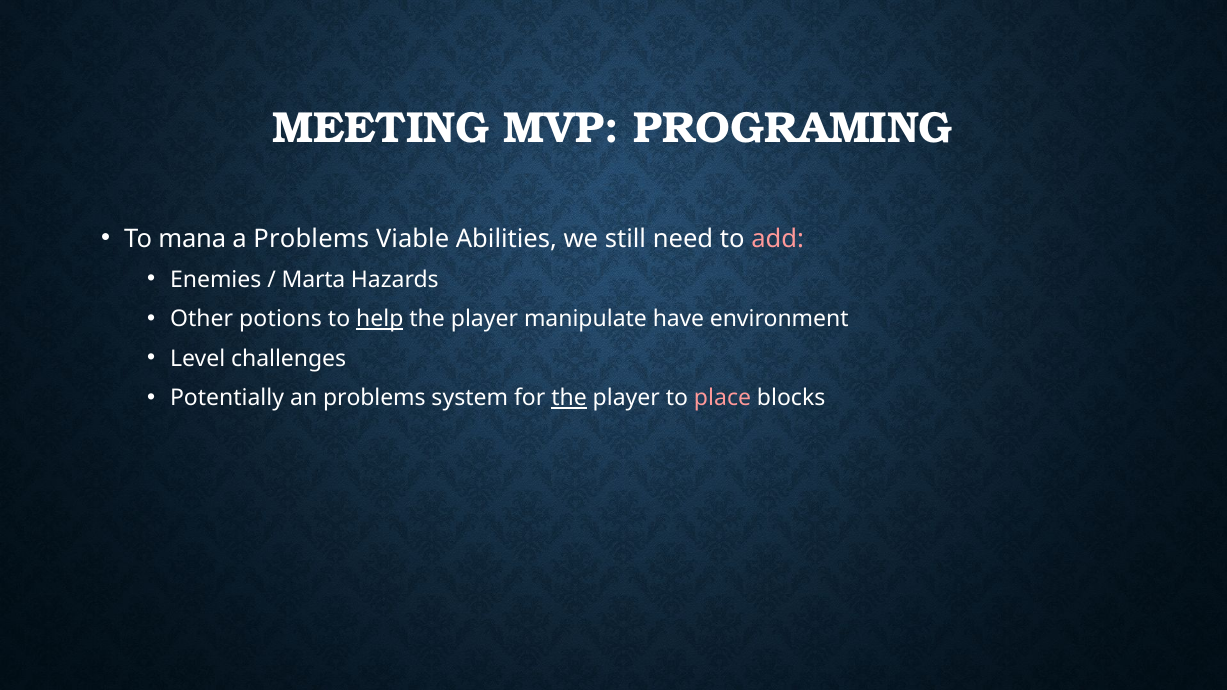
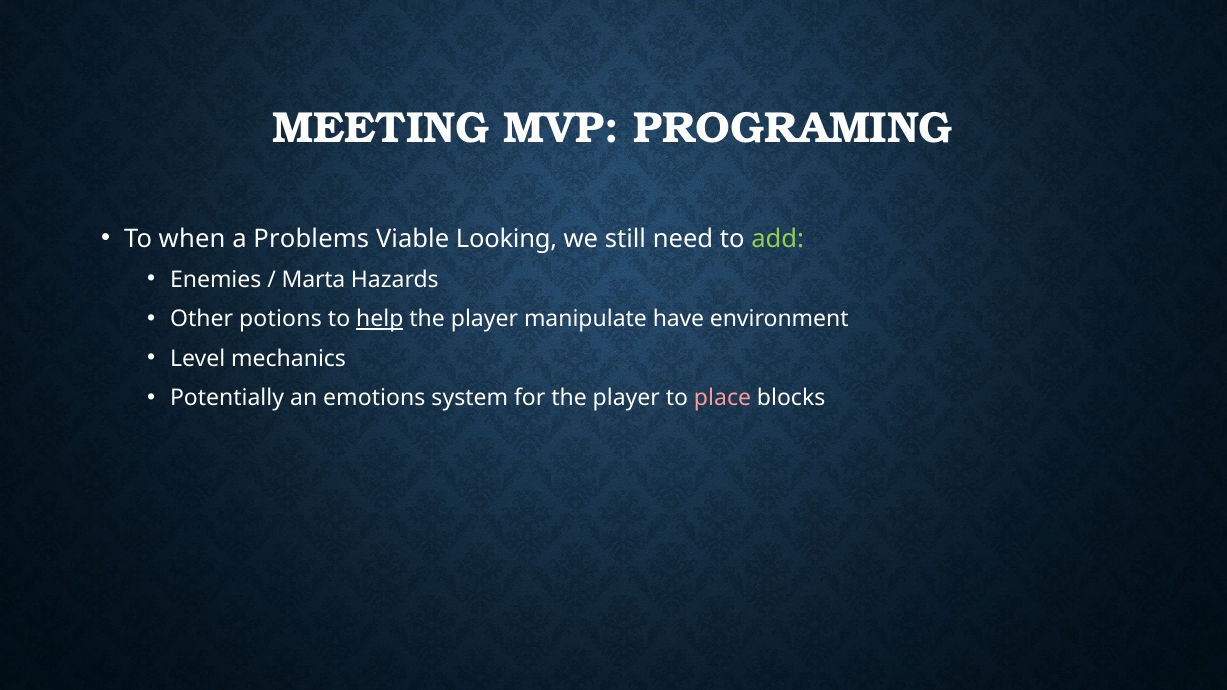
mana: mana -> when
Abilities: Abilities -> Looking
add colour: pink -> light green
challenges: challenges -> mechanics
an problems: problems -> emotions
the at (569, 398) underline: present -> none
